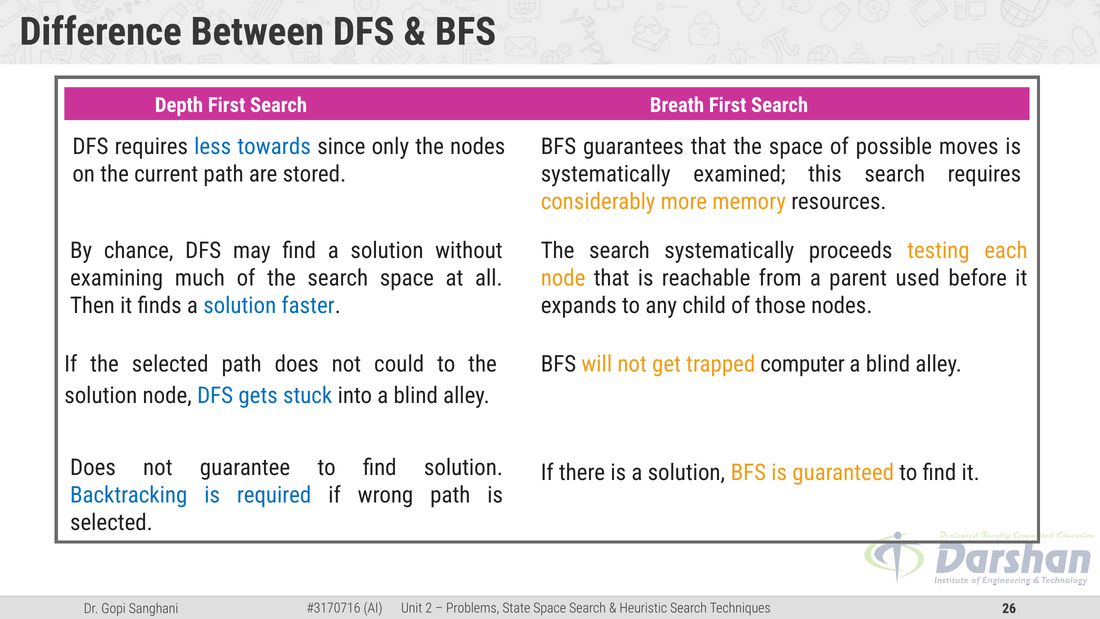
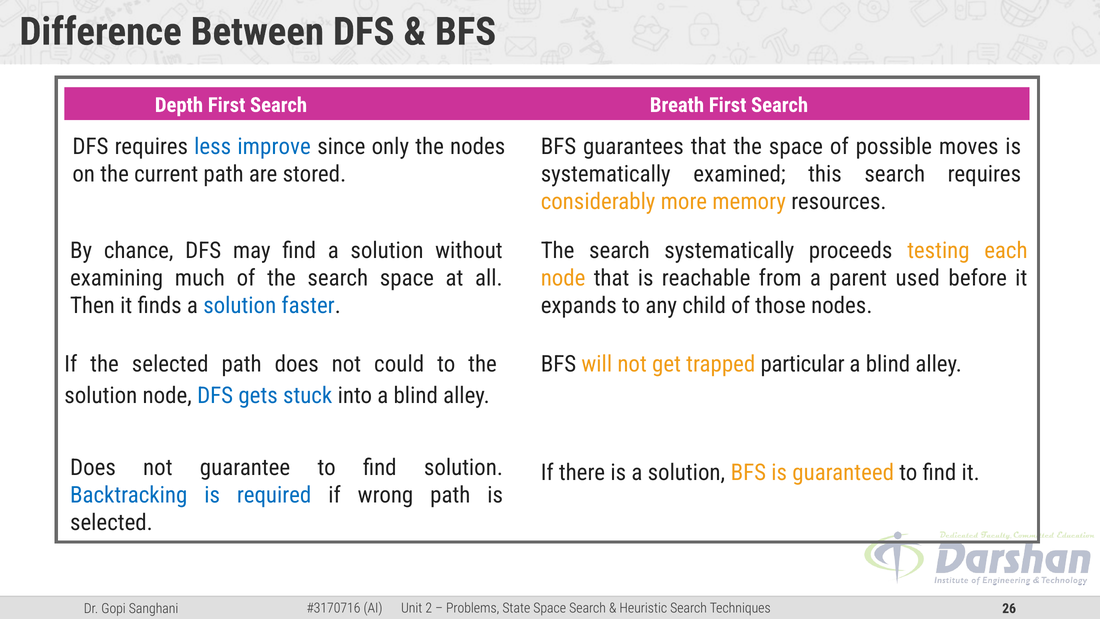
towards: towards -> improve
computer: computer -> particular
